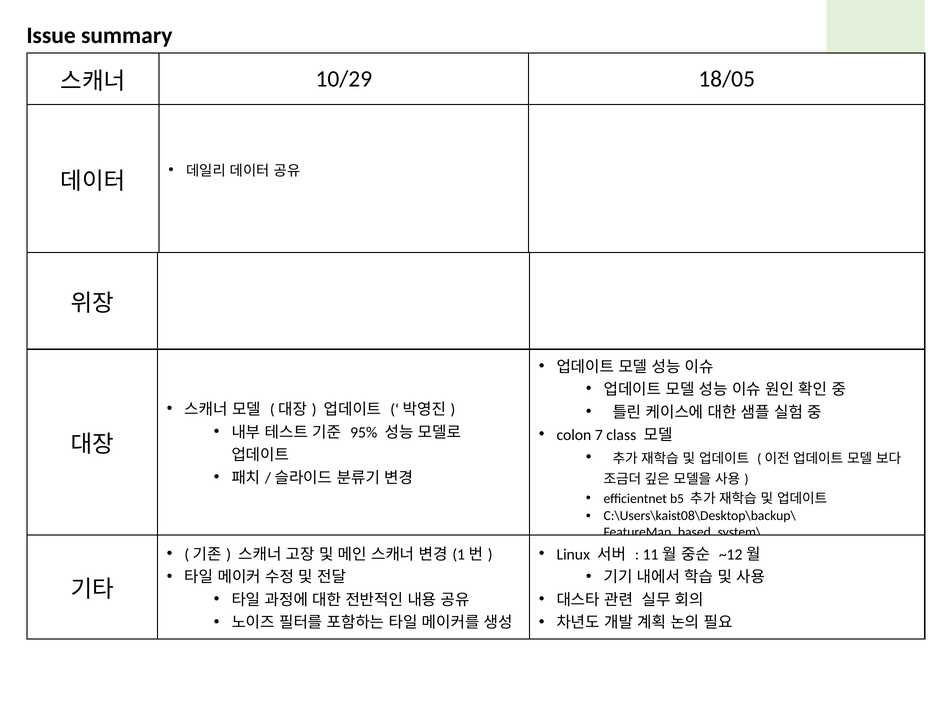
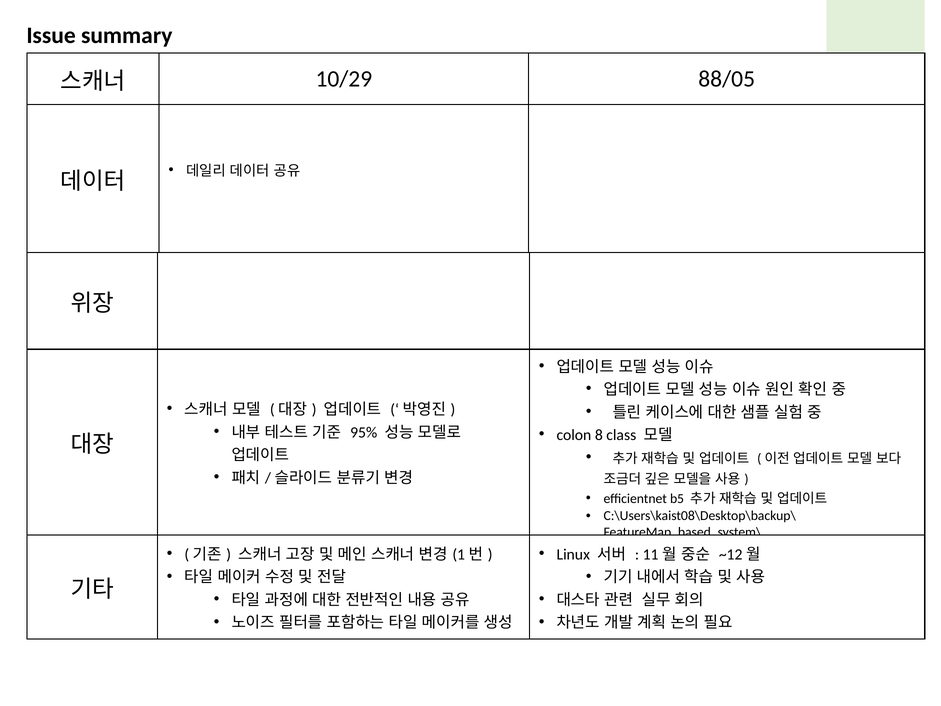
18/05: 18/05 -> 88/05
7: 7 -> 8
